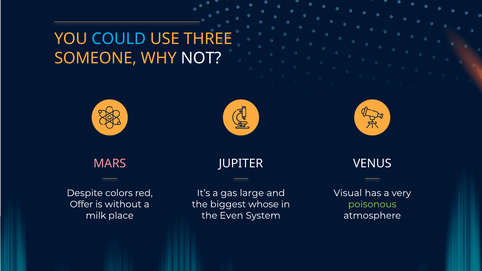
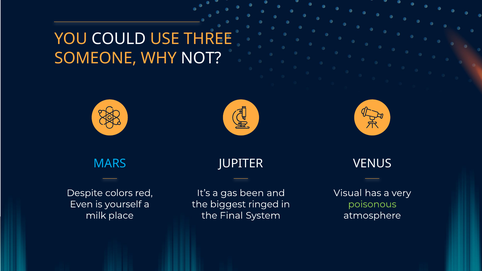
COULD colour: light blue -> white
MARS colour: pink -> light blue
large: large -> been
Offer: Offer -> Even
without: without -> yourself
whose: whose -> ringed
Even: Even -> Final
